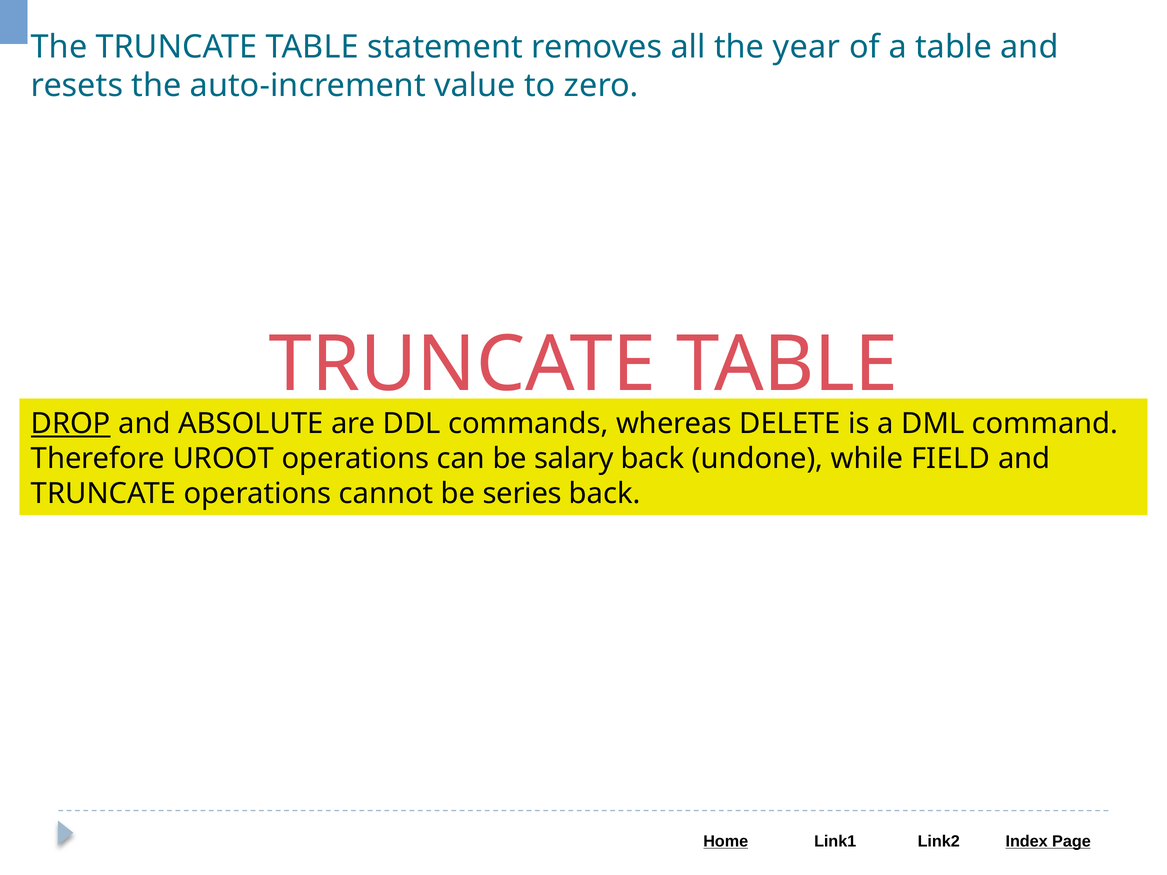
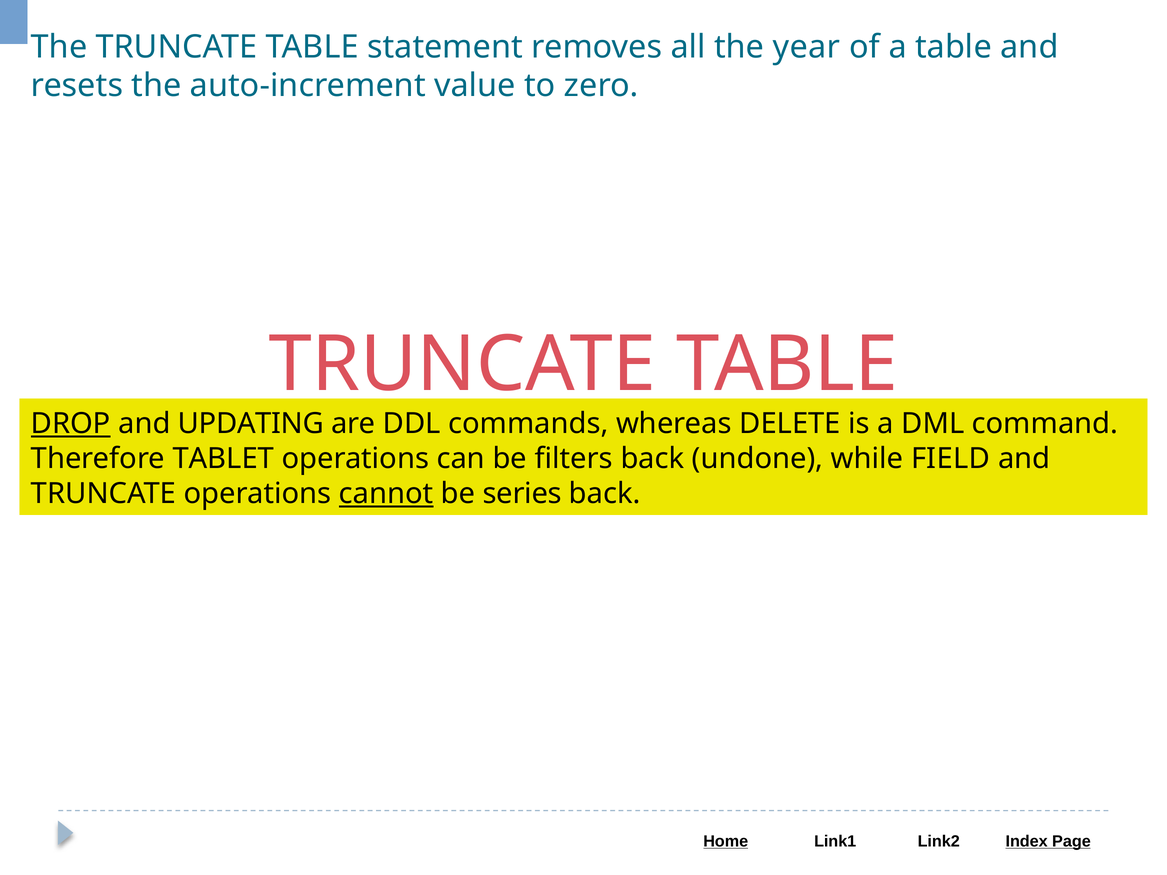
ABSOLUTE: ABSOLUTE -> UPDATING
UROOT: UROOT -> TABLET
salary: salary -> filters
cannot underline: none -> present
